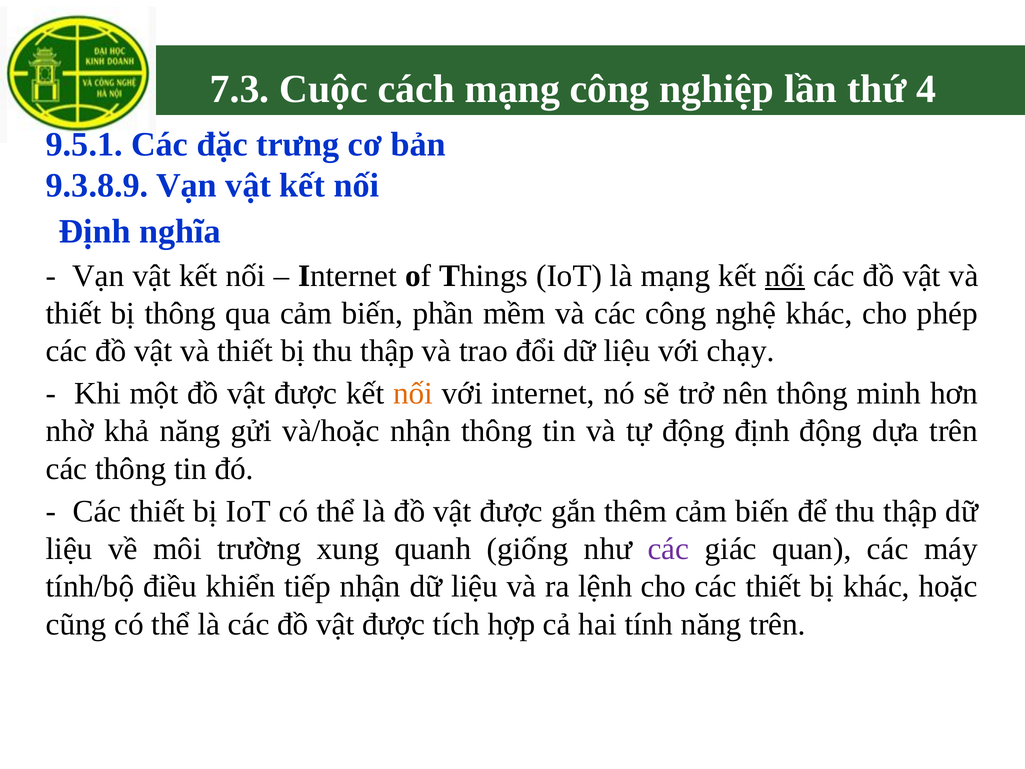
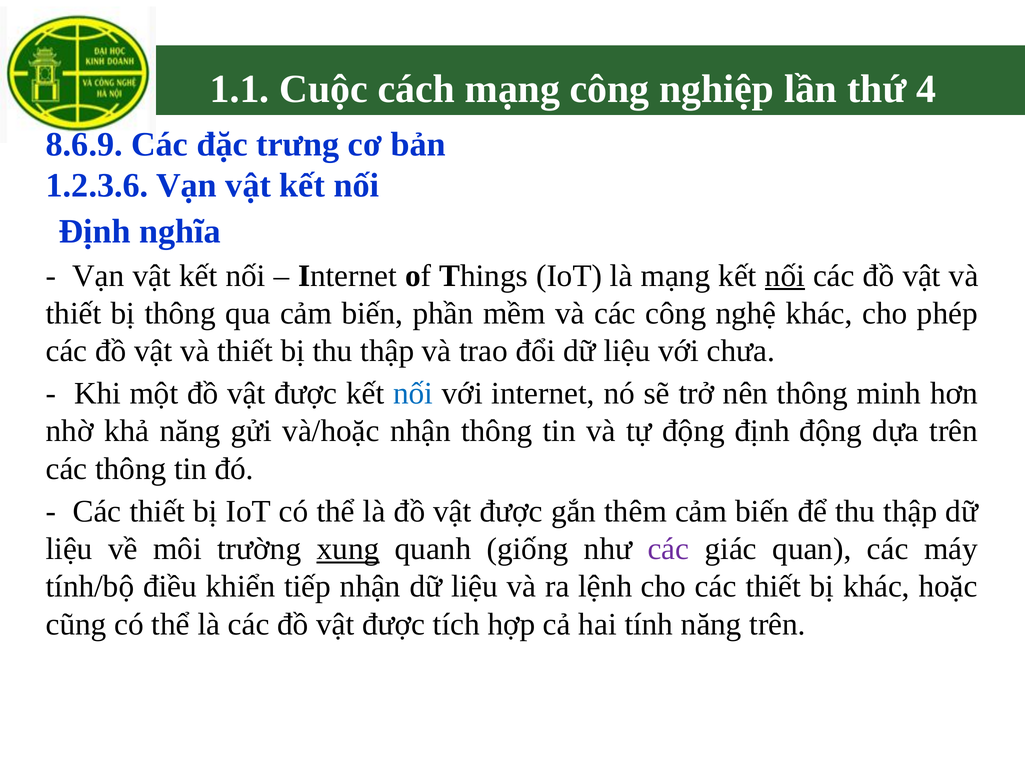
7.3: 7.3 -> 1.1
9.5.1: 9.5.1 -> 8.6.9
9.3.8.9: 9.3.8.9 -> 1.2.3.6
chạy: chạy -> chưa
nối at (413, 393) colour: orange -> blue
xung underline: none -> present
